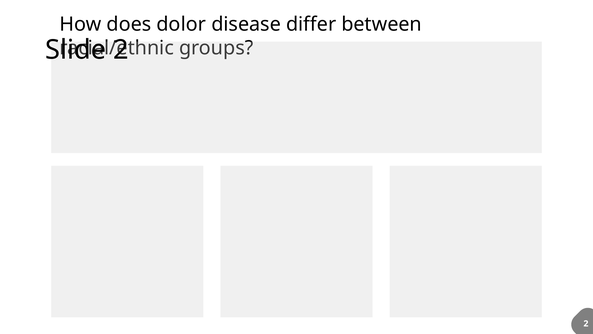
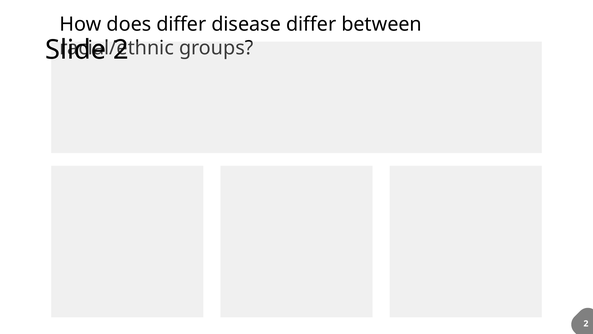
does dolor: dolor -> differ
